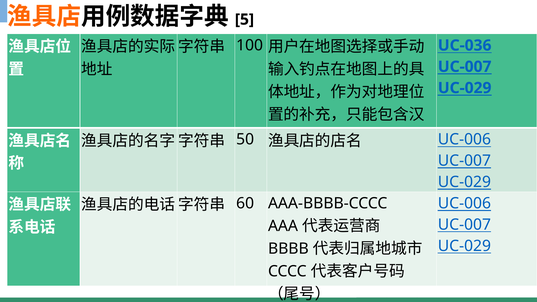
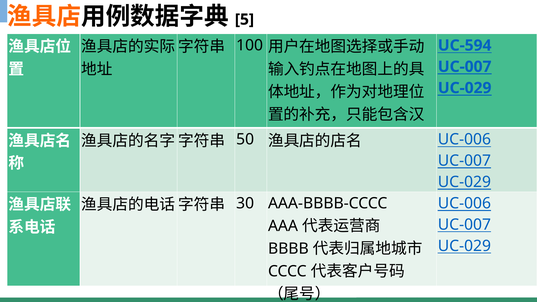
UC-036: UC-036 -> UC-594
60: 60 -> 30
